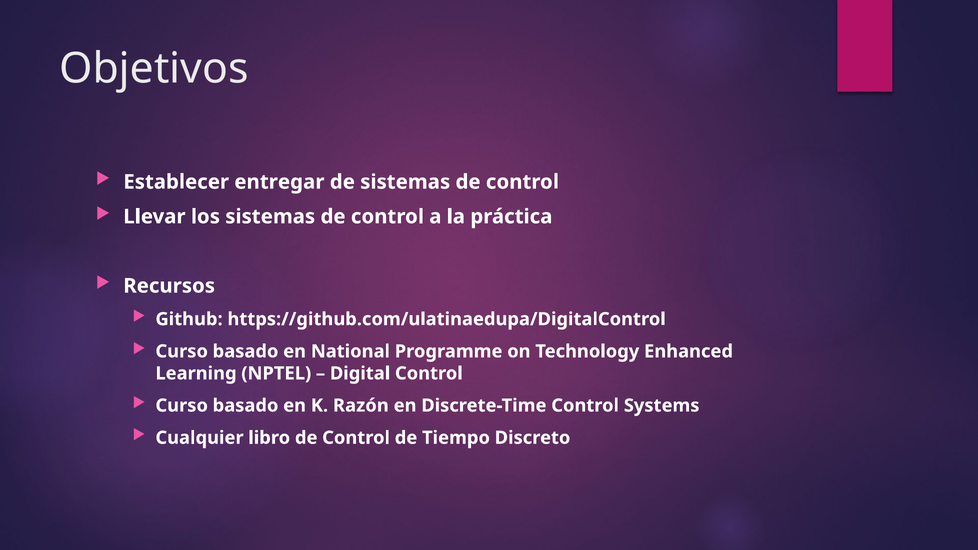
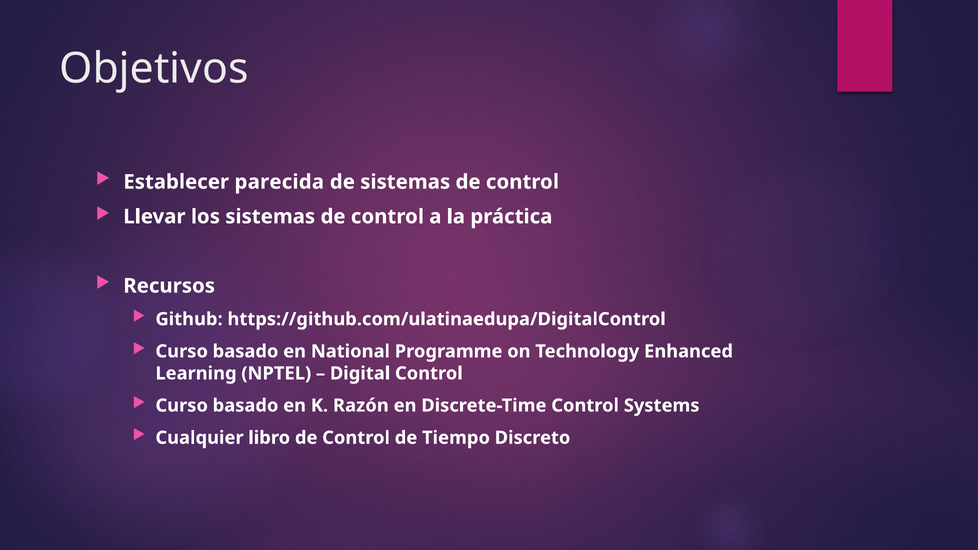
entregar: entregar -> parecida
